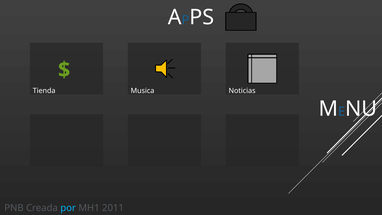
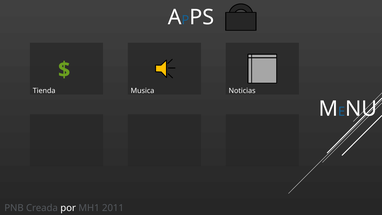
por colour: light blue -> white
